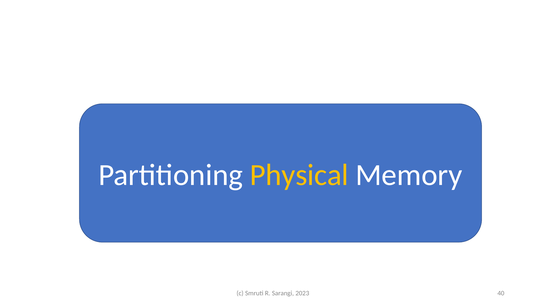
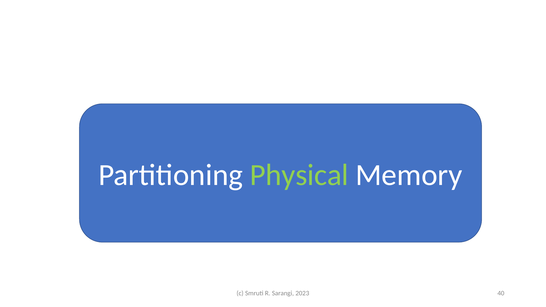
Physical colour: yellow -> light green
